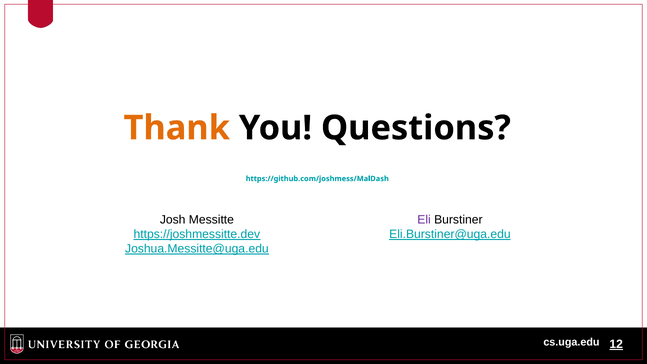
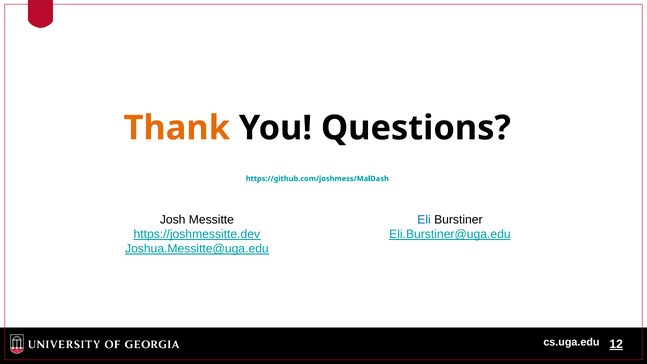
Eli colour: purple -> blue
